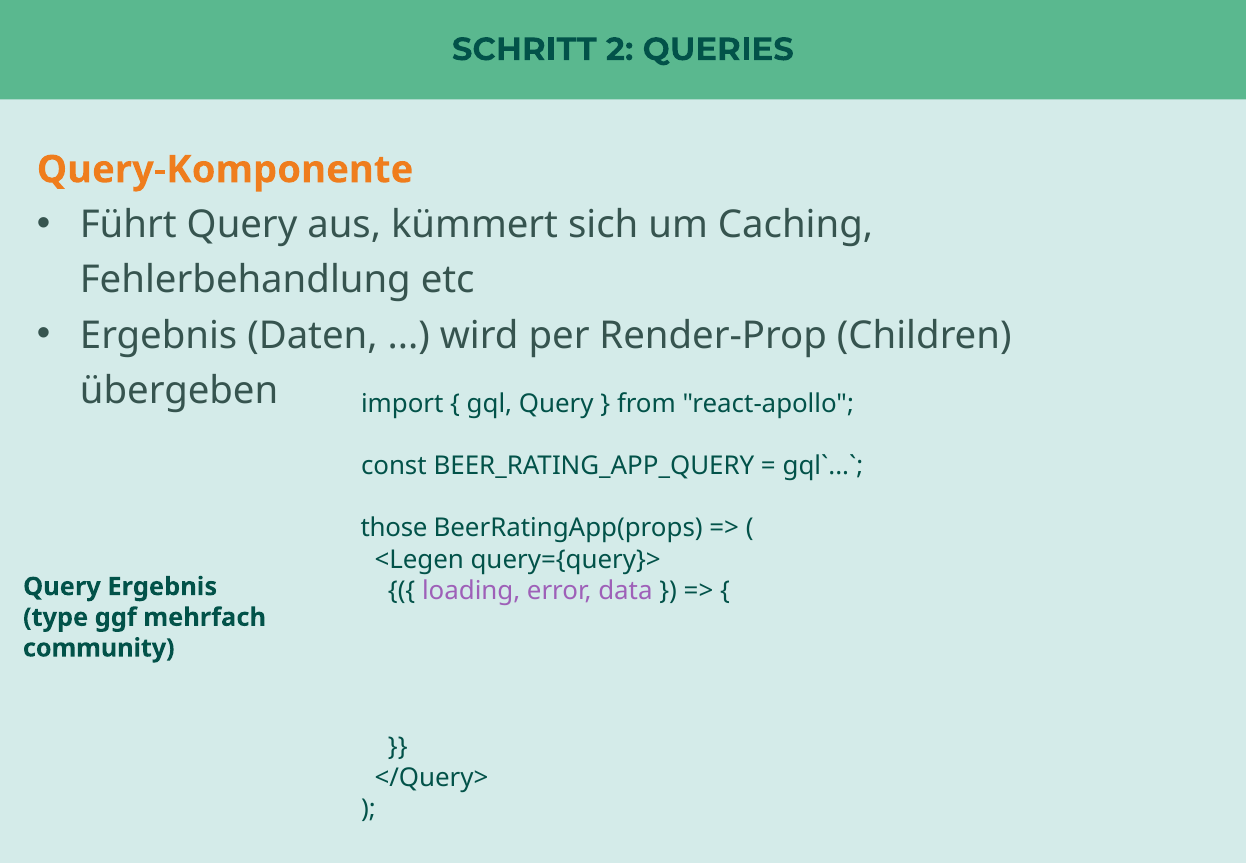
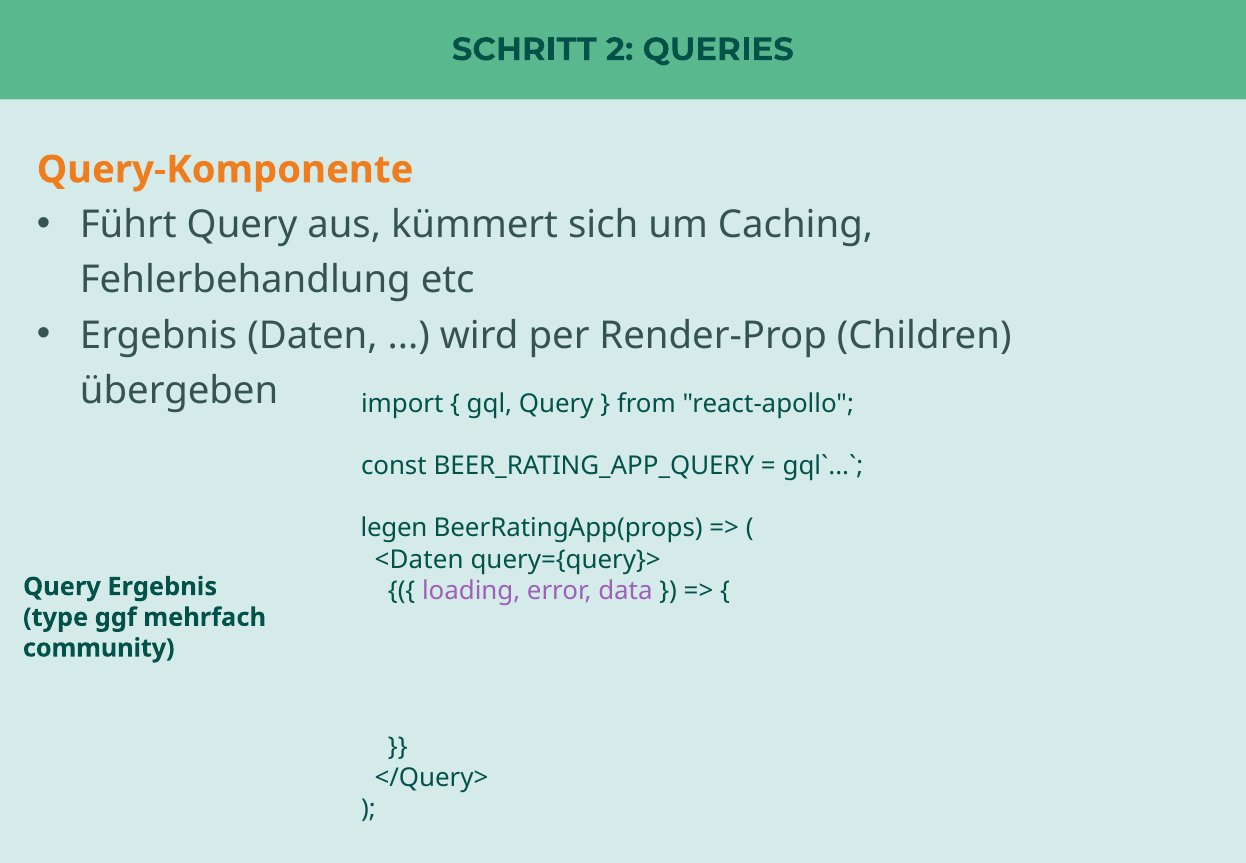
those: those -> legen
<Legen: <Legen -> <Daten
